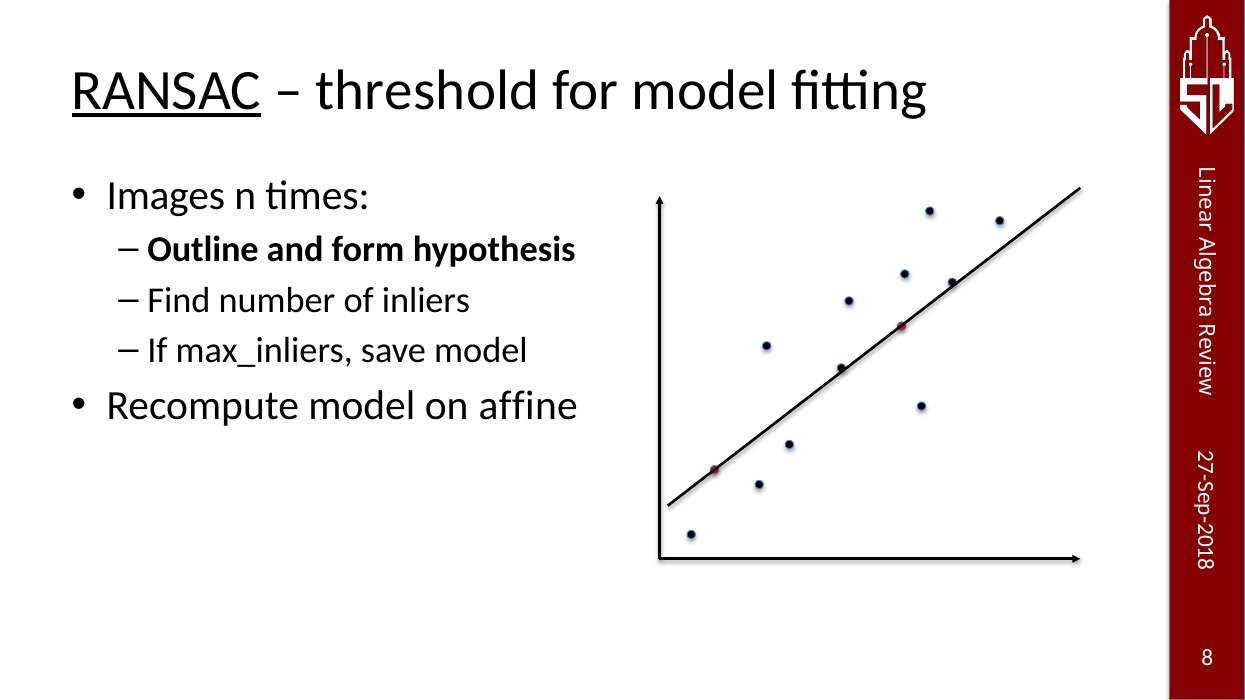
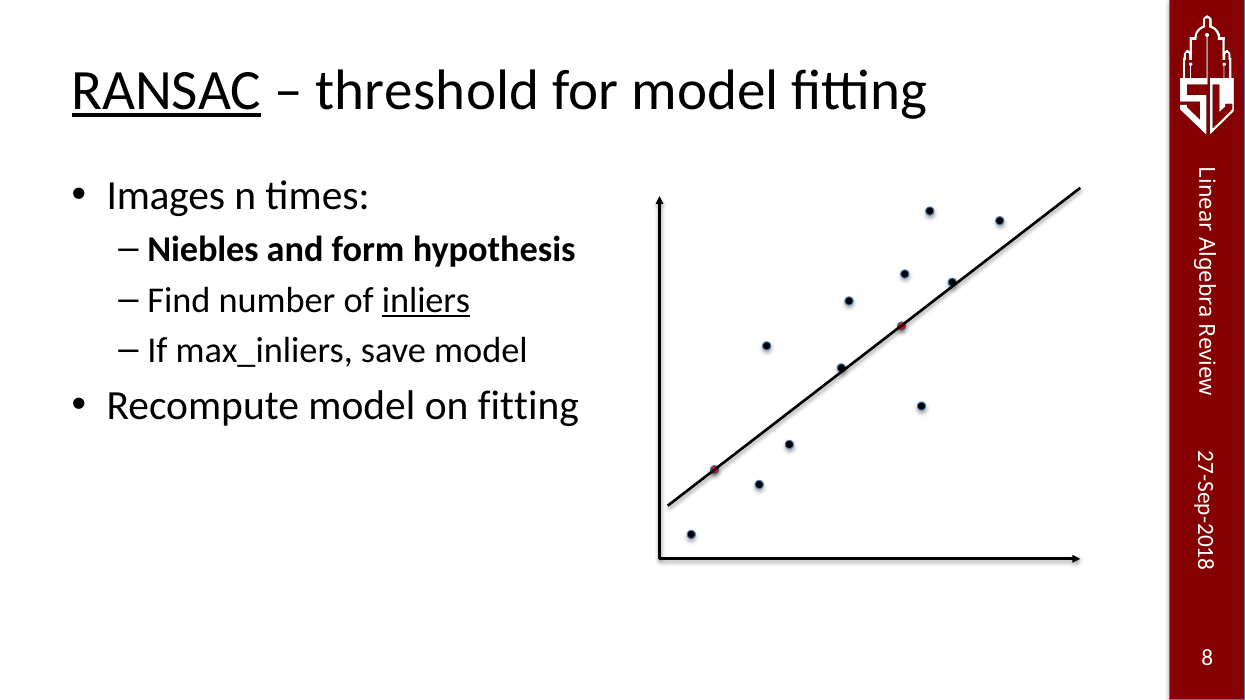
Outline: Outline -> Niebles
inliers underline: none -> present
on affine: affine -> fitting
